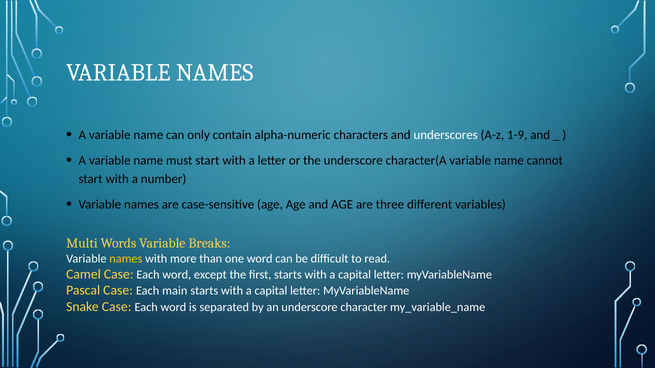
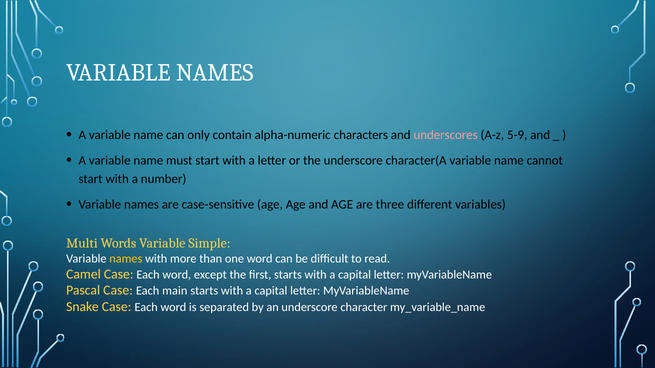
underscores colour: white -> pink
1-9: 1-9 -> 5-9
Breaks: Breaks -> Simple
